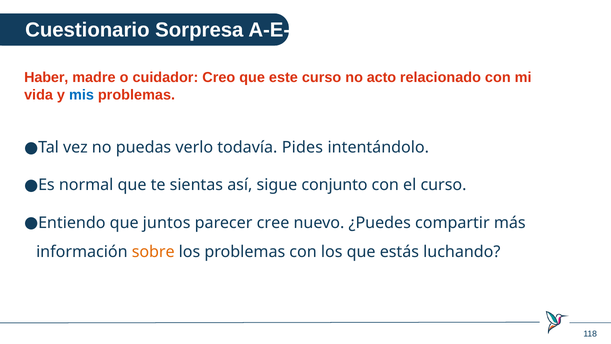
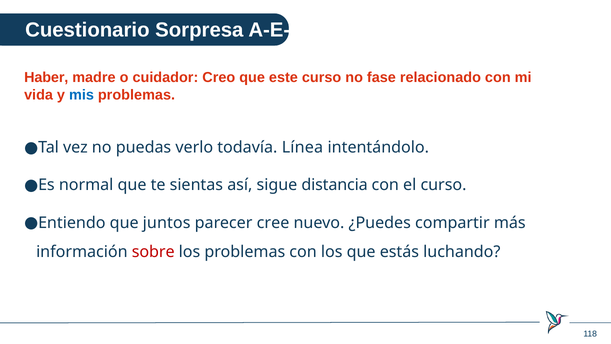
acto: acto -> fase
Pides: Pides -> Línea
conjunto: conjunto -> distancia
sobre colour: orange -> red
